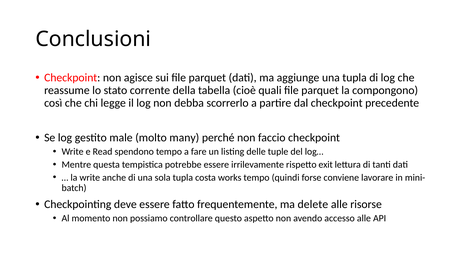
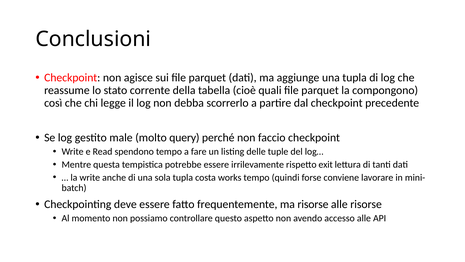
many: many -> query
ma delete: delete -> risorse
